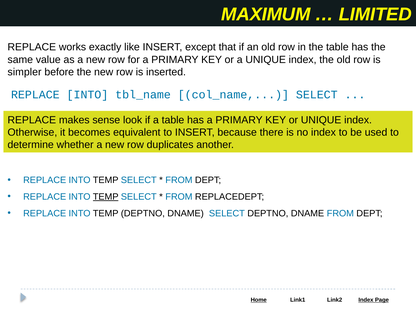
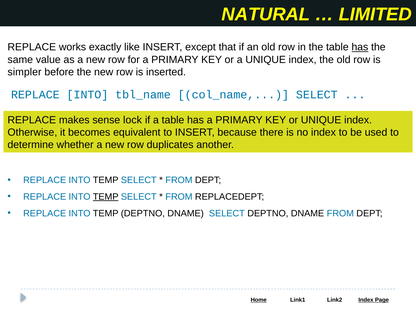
MAXIMUM: MAXIMUM -> NATURAL
has at (360, 47) underline: none -> present
look: look -> lock
